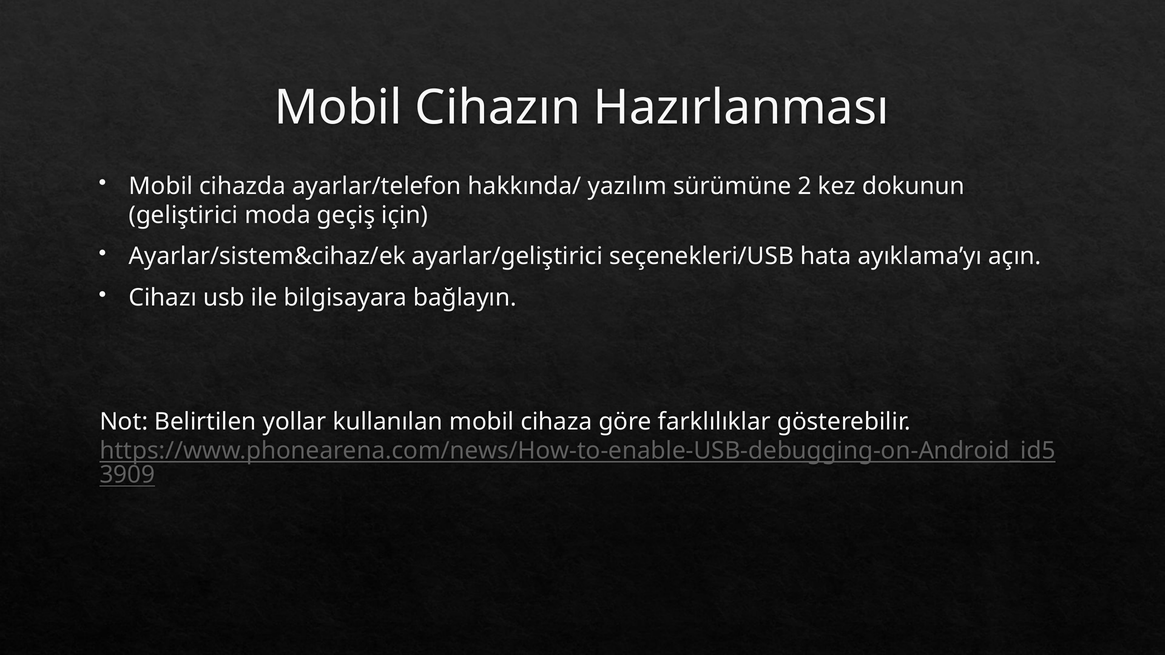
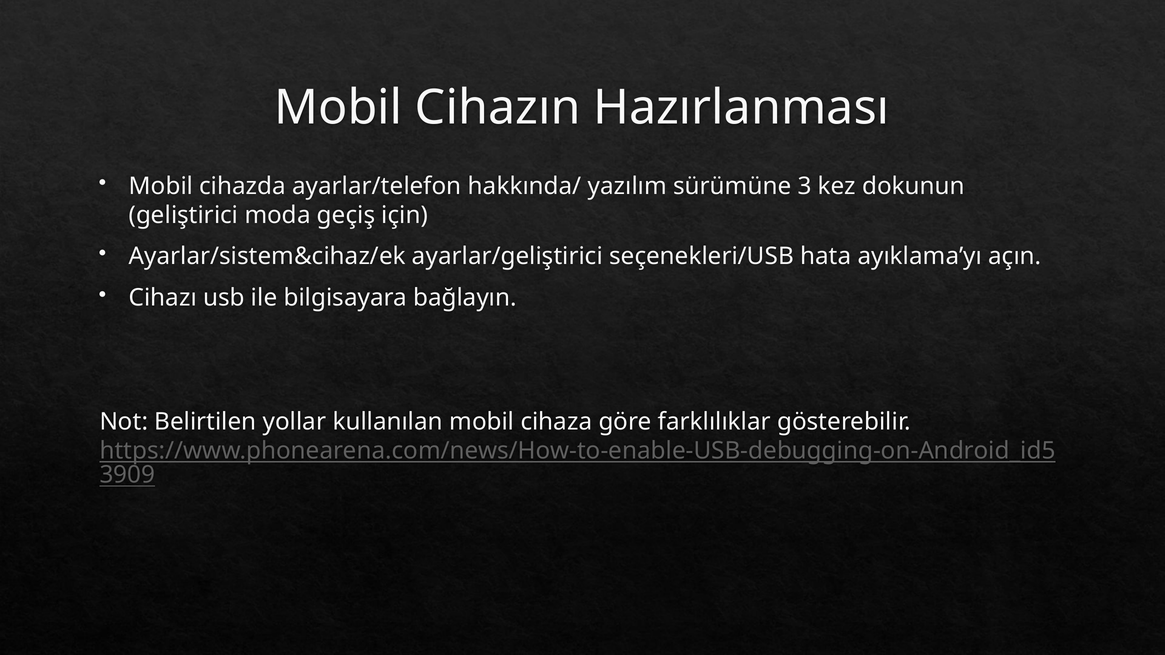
2: 2 -> 3
